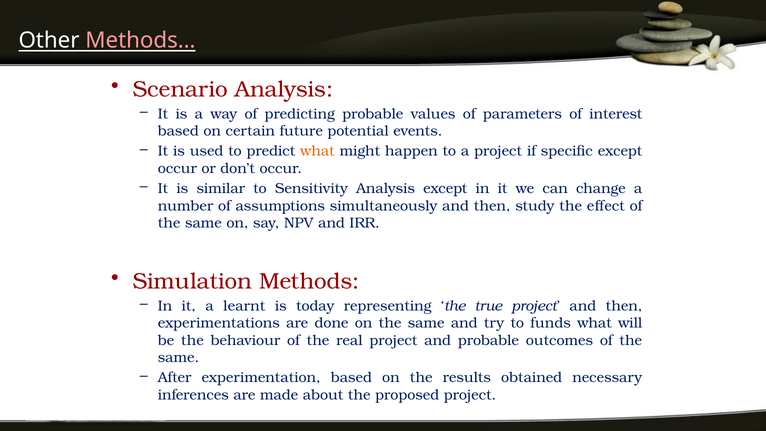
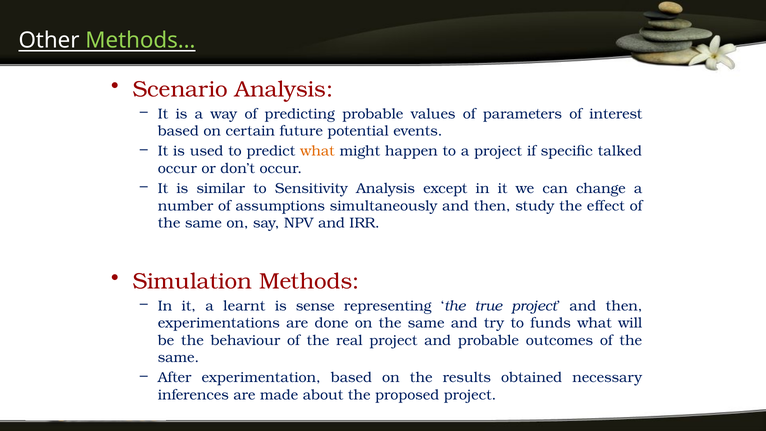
Methods… colour: pink -> light green
specific except: except -> talked
today: today -> sense
